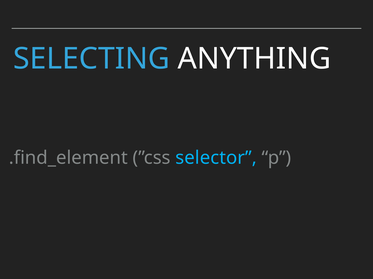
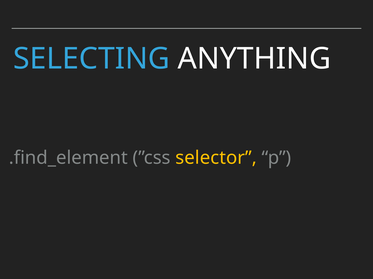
selector colour: light blue -> yellow
